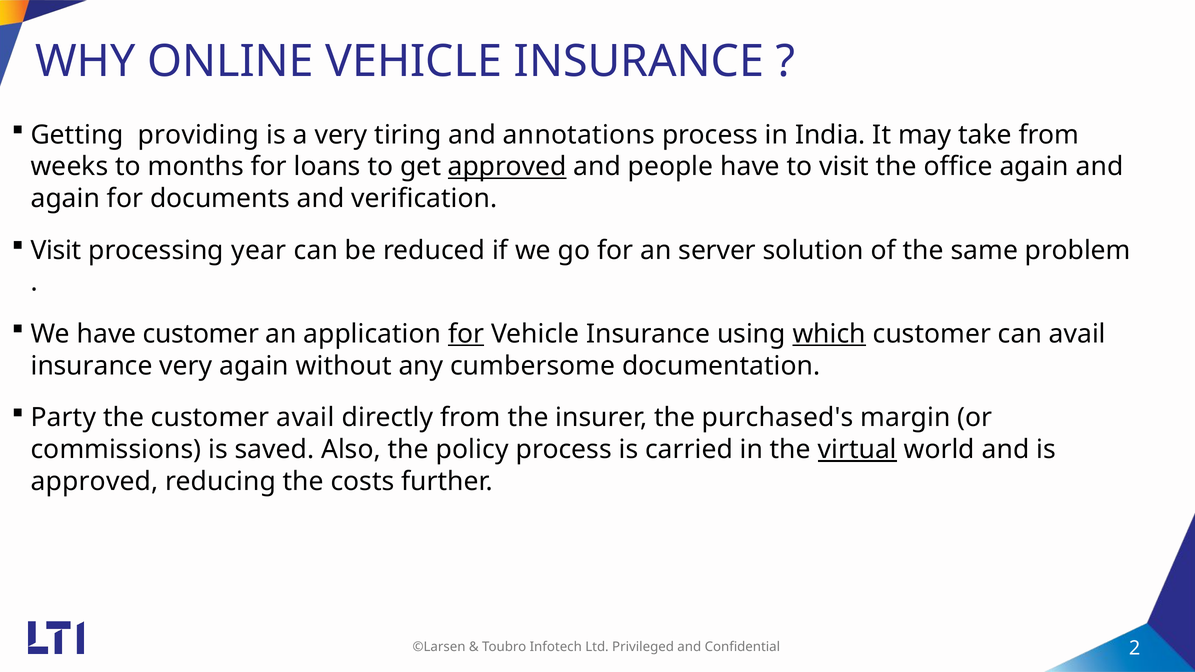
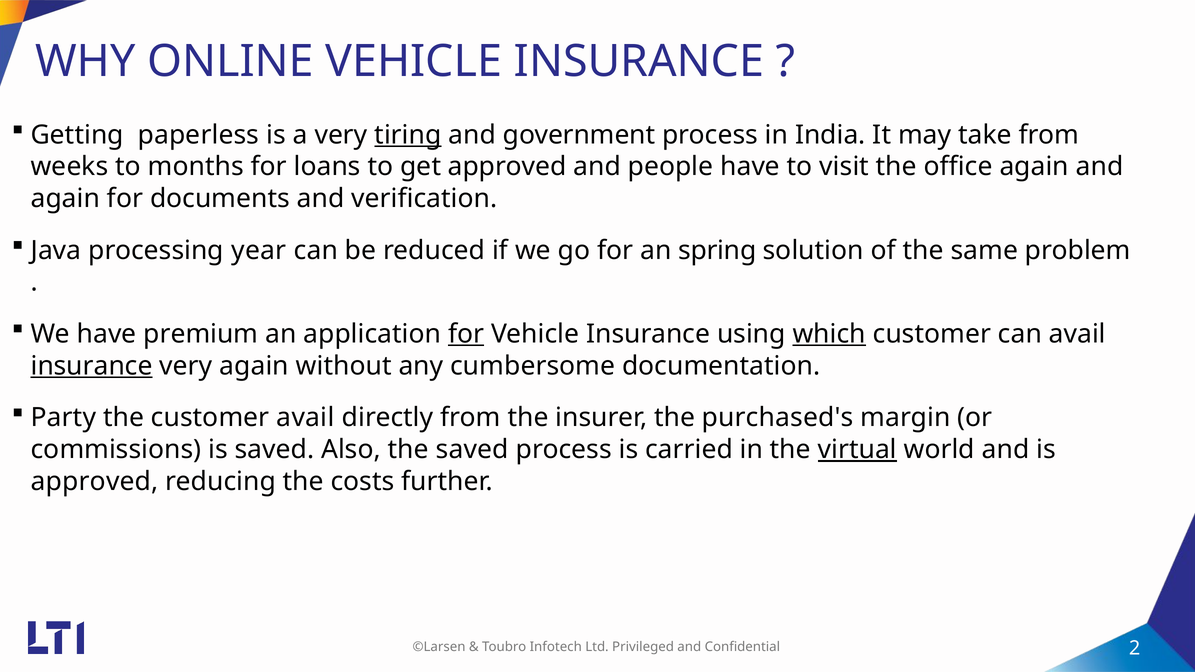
providing: providing -> paperless
tiring underline: none -> present
annotations: annotations -> government
approved at (507, 167) underline: present -> none
Visit at (56, 250): Visit -> Java
server: server -> spring
have customer: customer -> premium
insurance at (92, 366) underline: none -> present
the policy: policy -> saved
